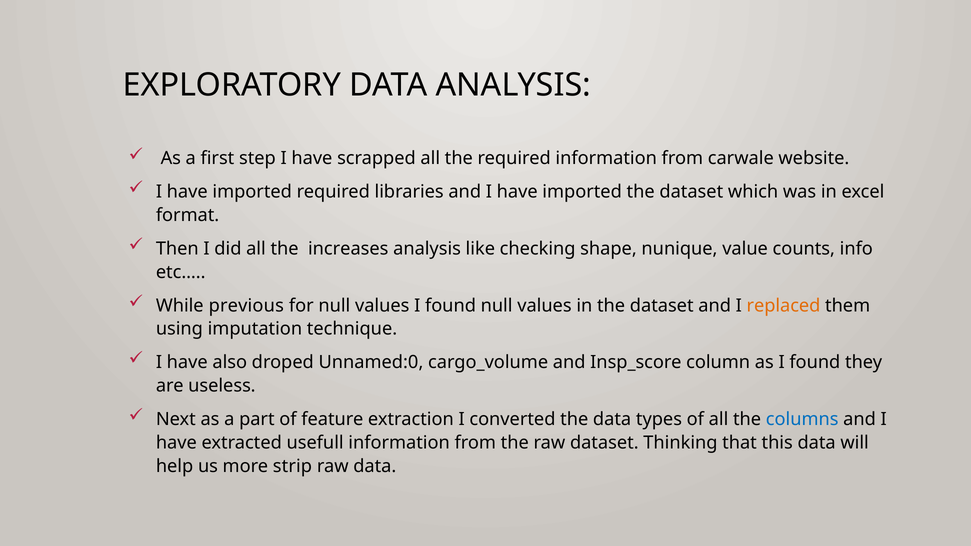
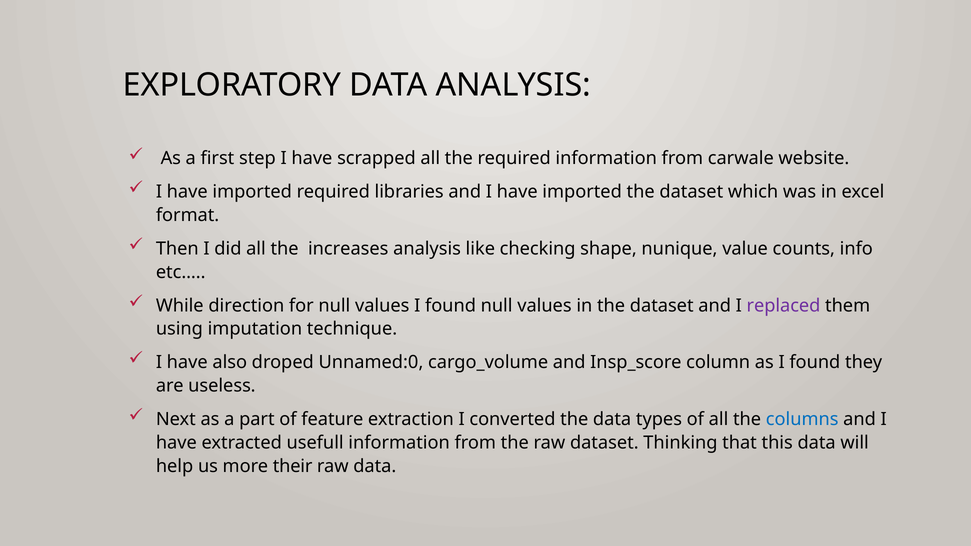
previous: previous -> direction
replaced colour: orange -> purple
strip: strip -> their
